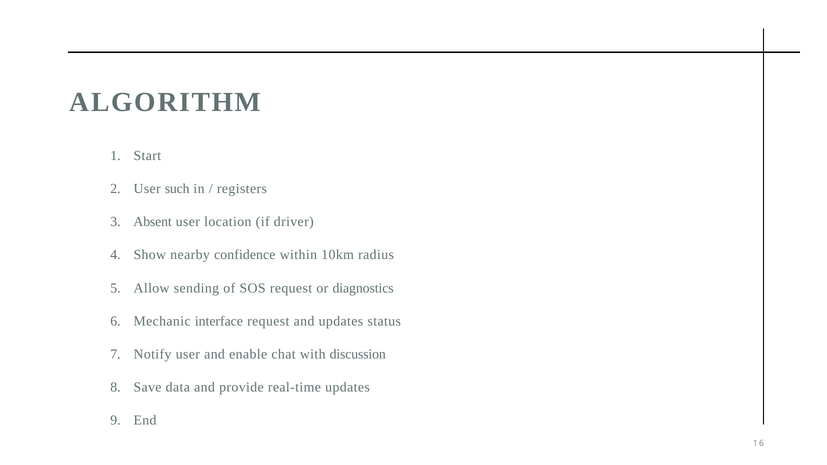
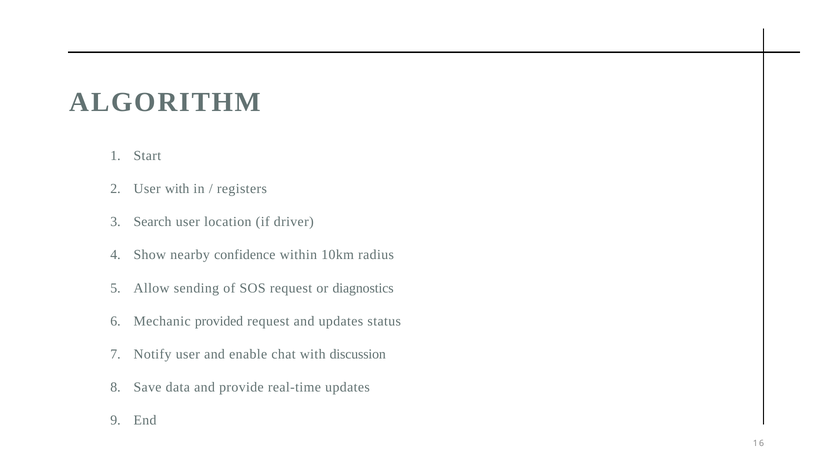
User such: such -> with
Absent: Absent -> Search
interface: interface -> provided
